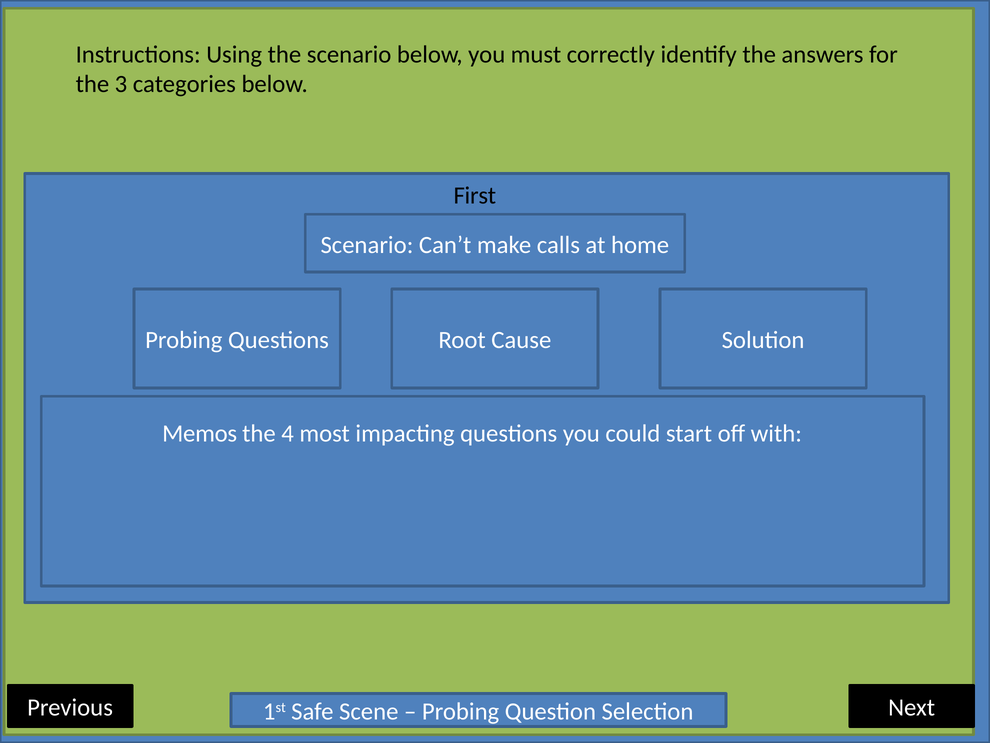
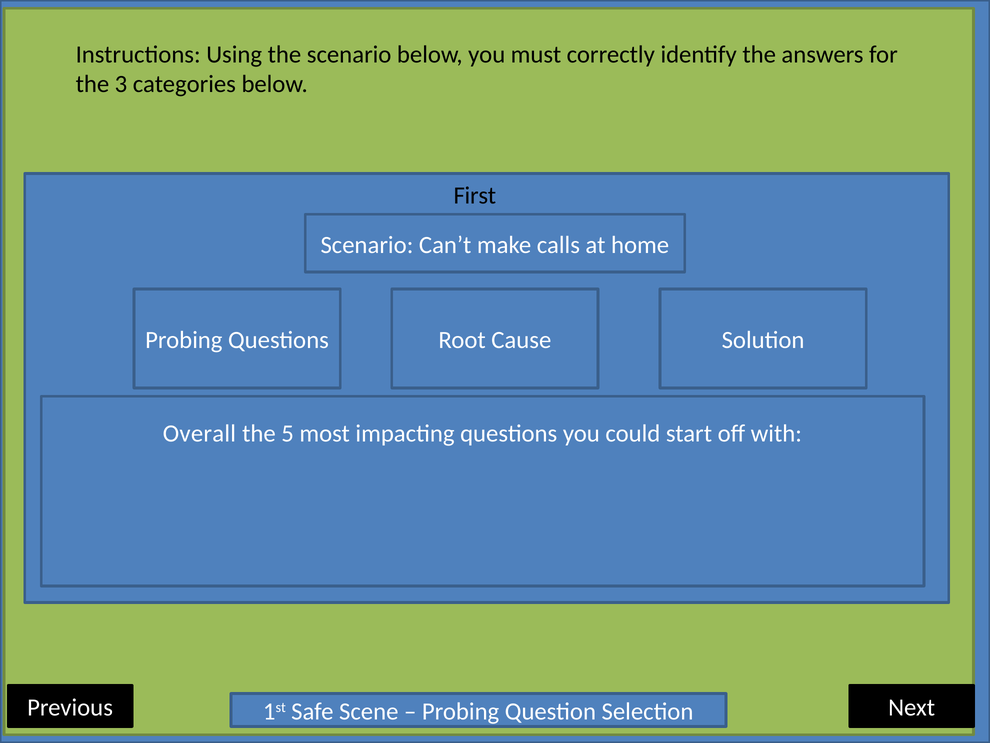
Memos: Memos -> Overall
4: 4 -> 5
